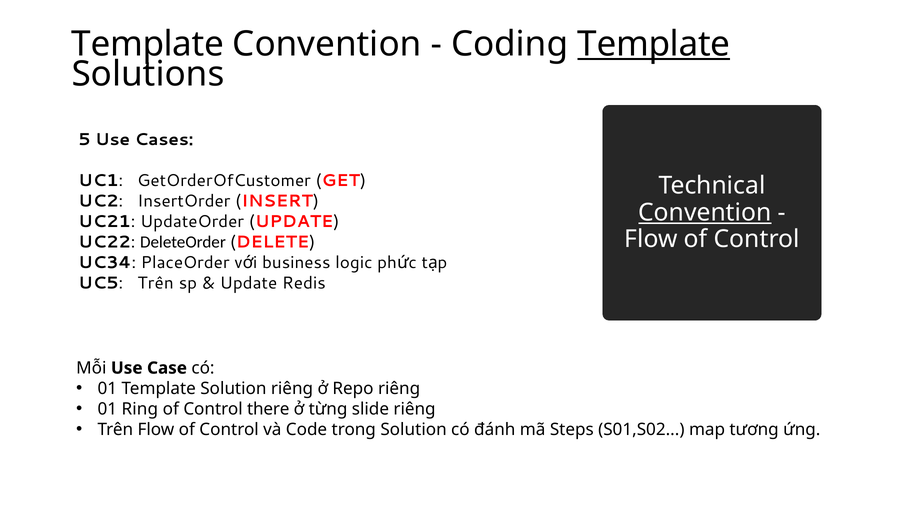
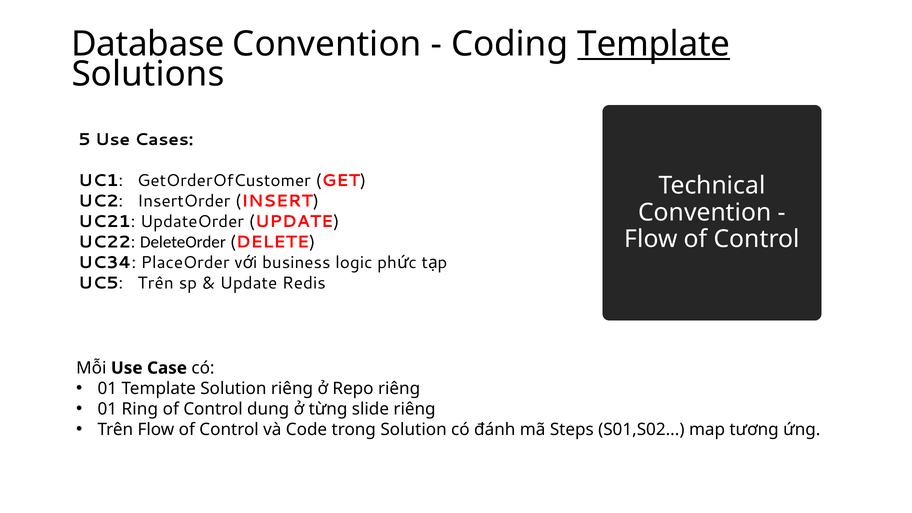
Template at (148, 44): Template -> Database
Convention at (705, 213) underline: present -> none
there: there -> dụng
